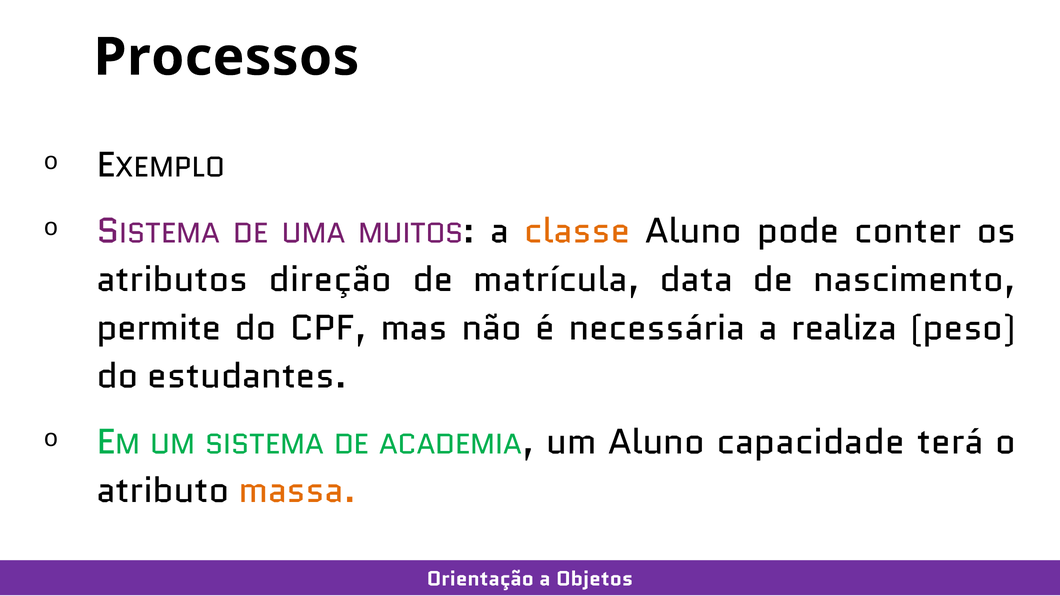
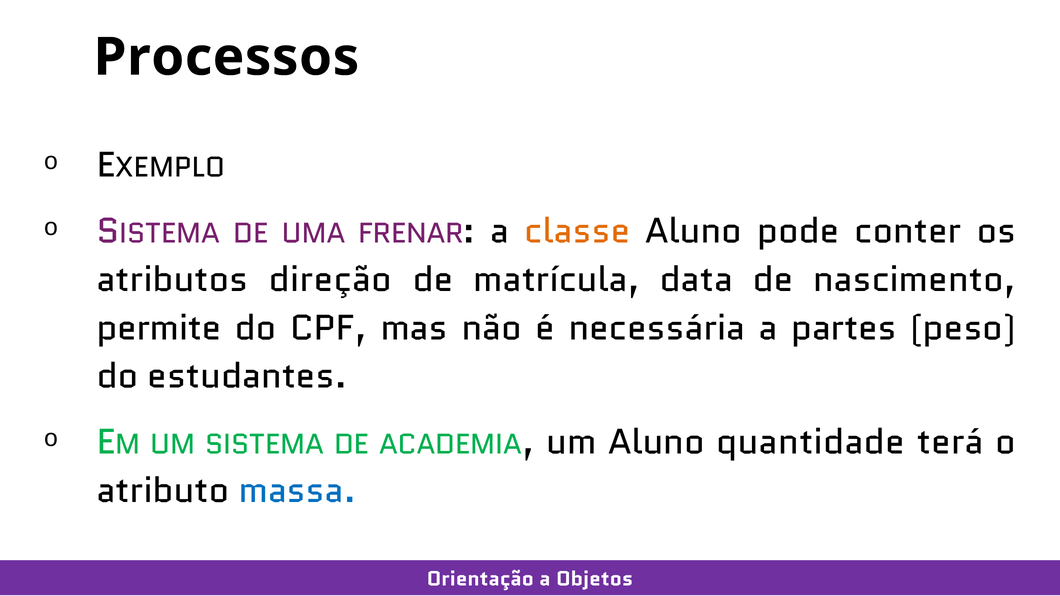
MUITOS: MUITOS -> FRENAR
realiza: realiza -> partes
capacidade: capacidade -> quantidade
massa colour: orange -> blue
